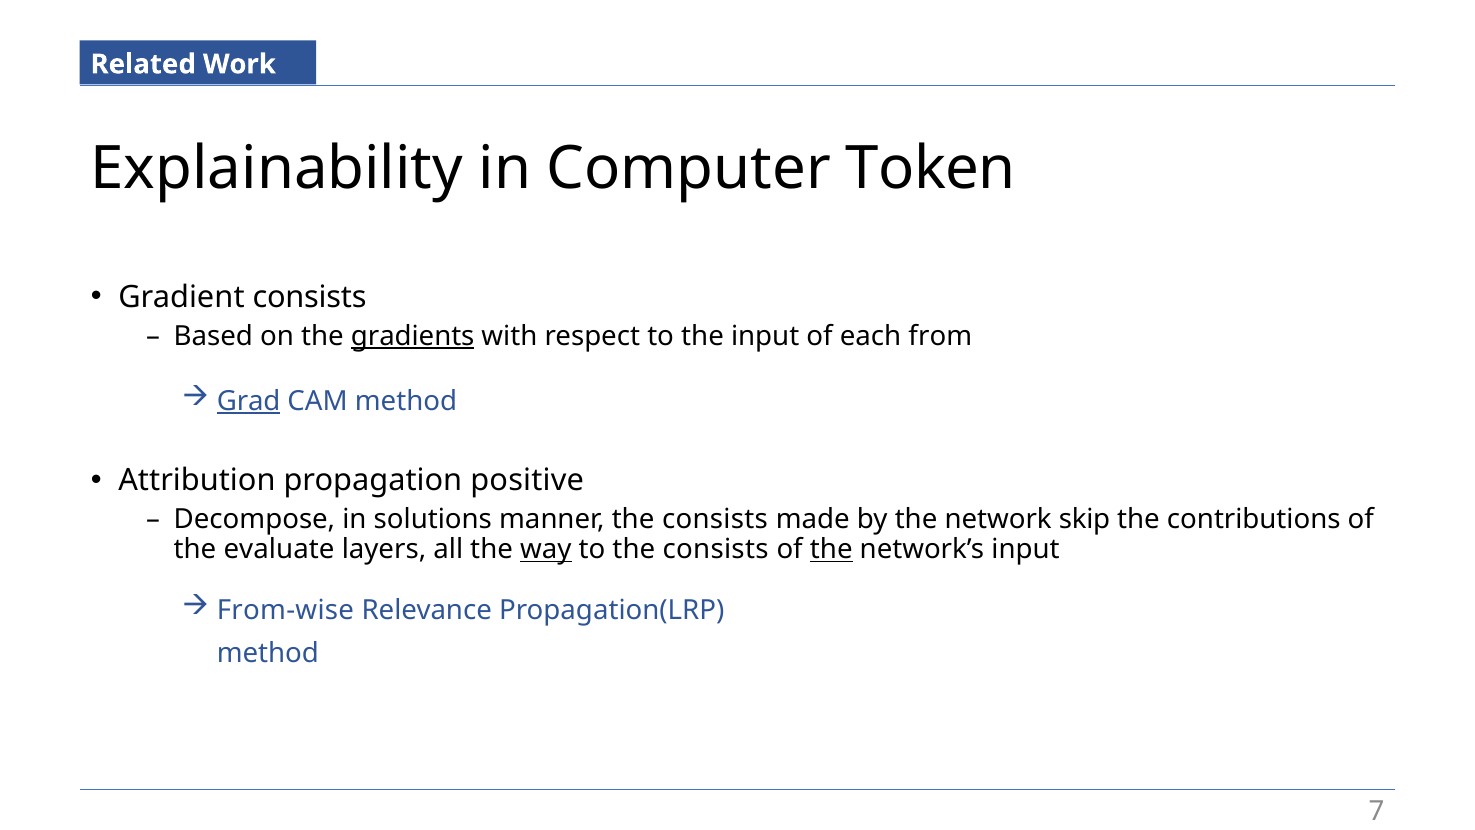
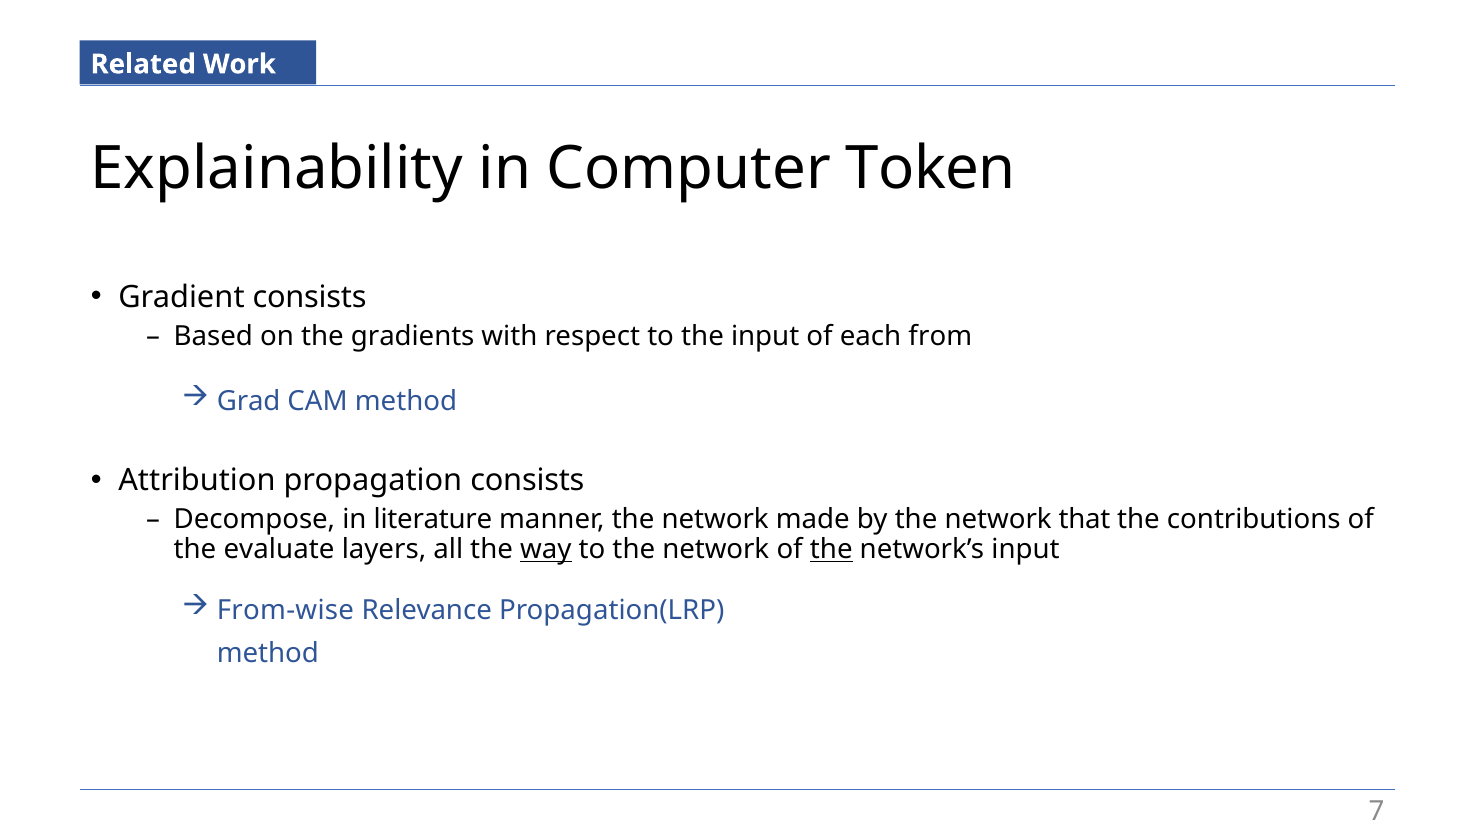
gradients underline: present -> none
Grad underline: present -> none
propagation positive: positive -> consists
solutions: solutions -> literature
manner the consists: consists -> network
skip: skip -> that
to the consists: consists -> network
